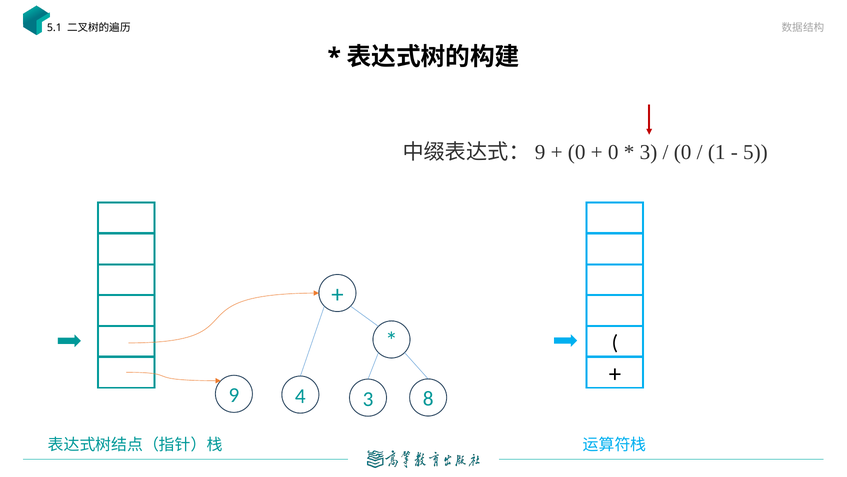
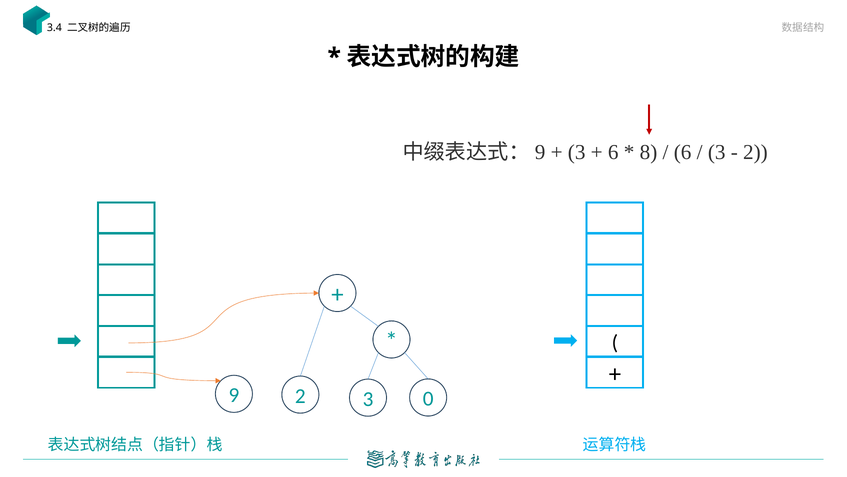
5.1: 5.1 -> 3.4
0 at (577, 152): 0 -> 3
0 at (613, 152): 0 -> 6
3 at (649, 152): 3 -> 8
0 at (683, 152): 0 -> 6
1 at (717, 152): 1 -> 3
5 at (755, 152): 5 -> 2
9 4: 4 -> 2
8: 8 -> 0
